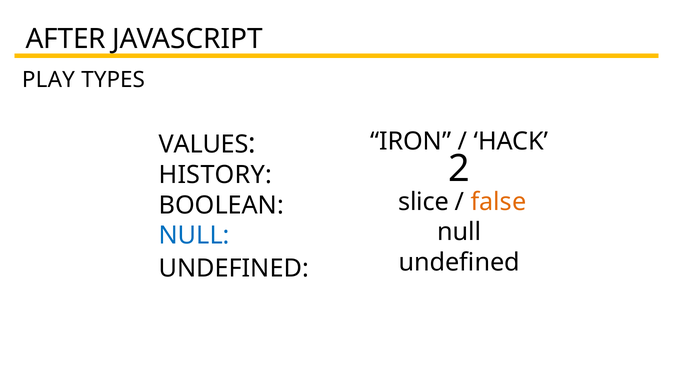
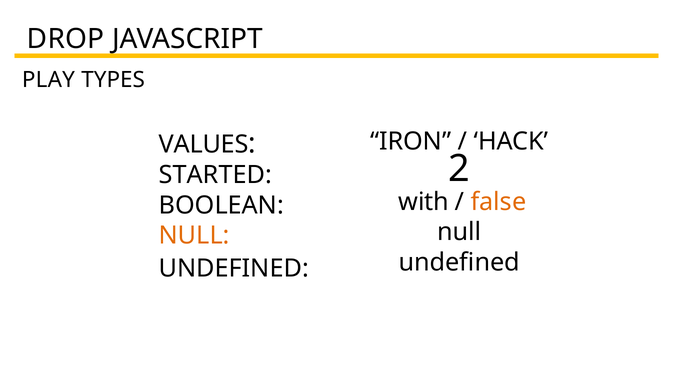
AFTER: AFTER -> DROP
HISTORY: HISTORY -> STARTED
slice: slice -> with
NULL at (194, 236) colour: blue -> orange
